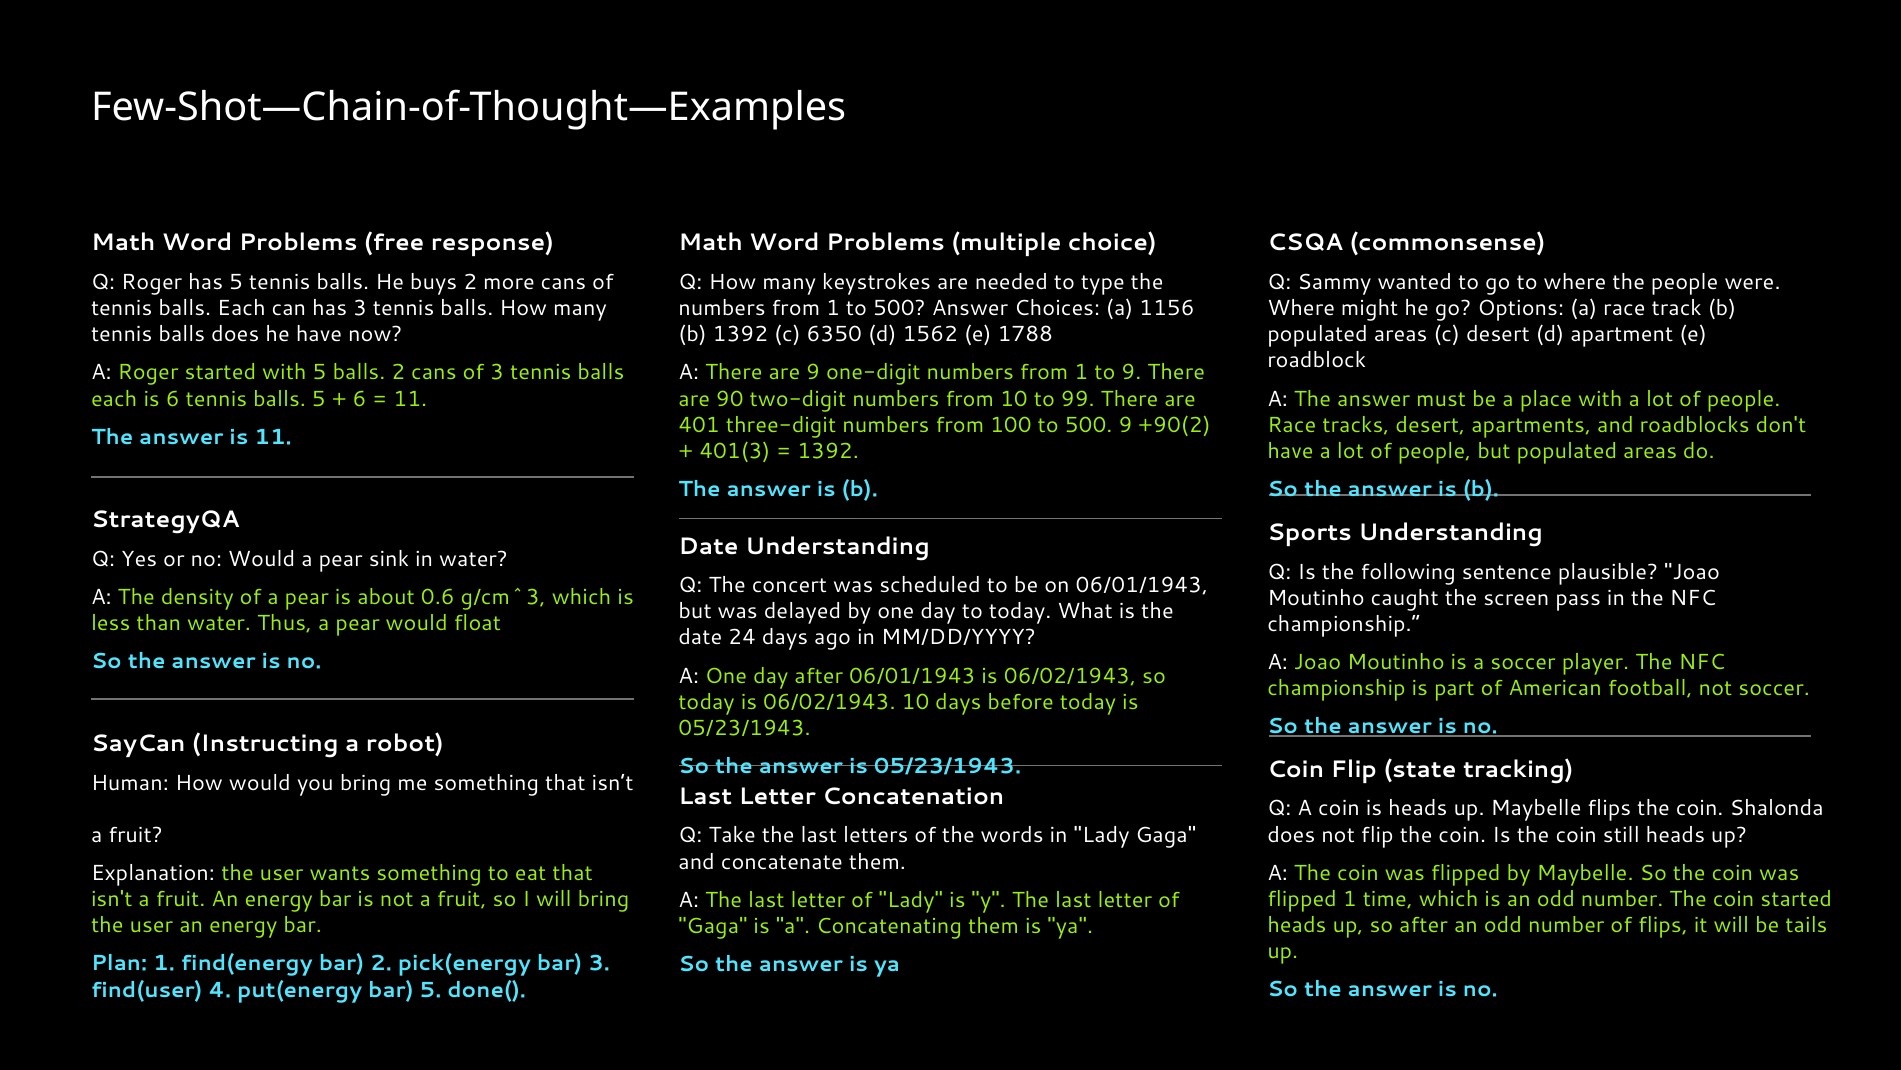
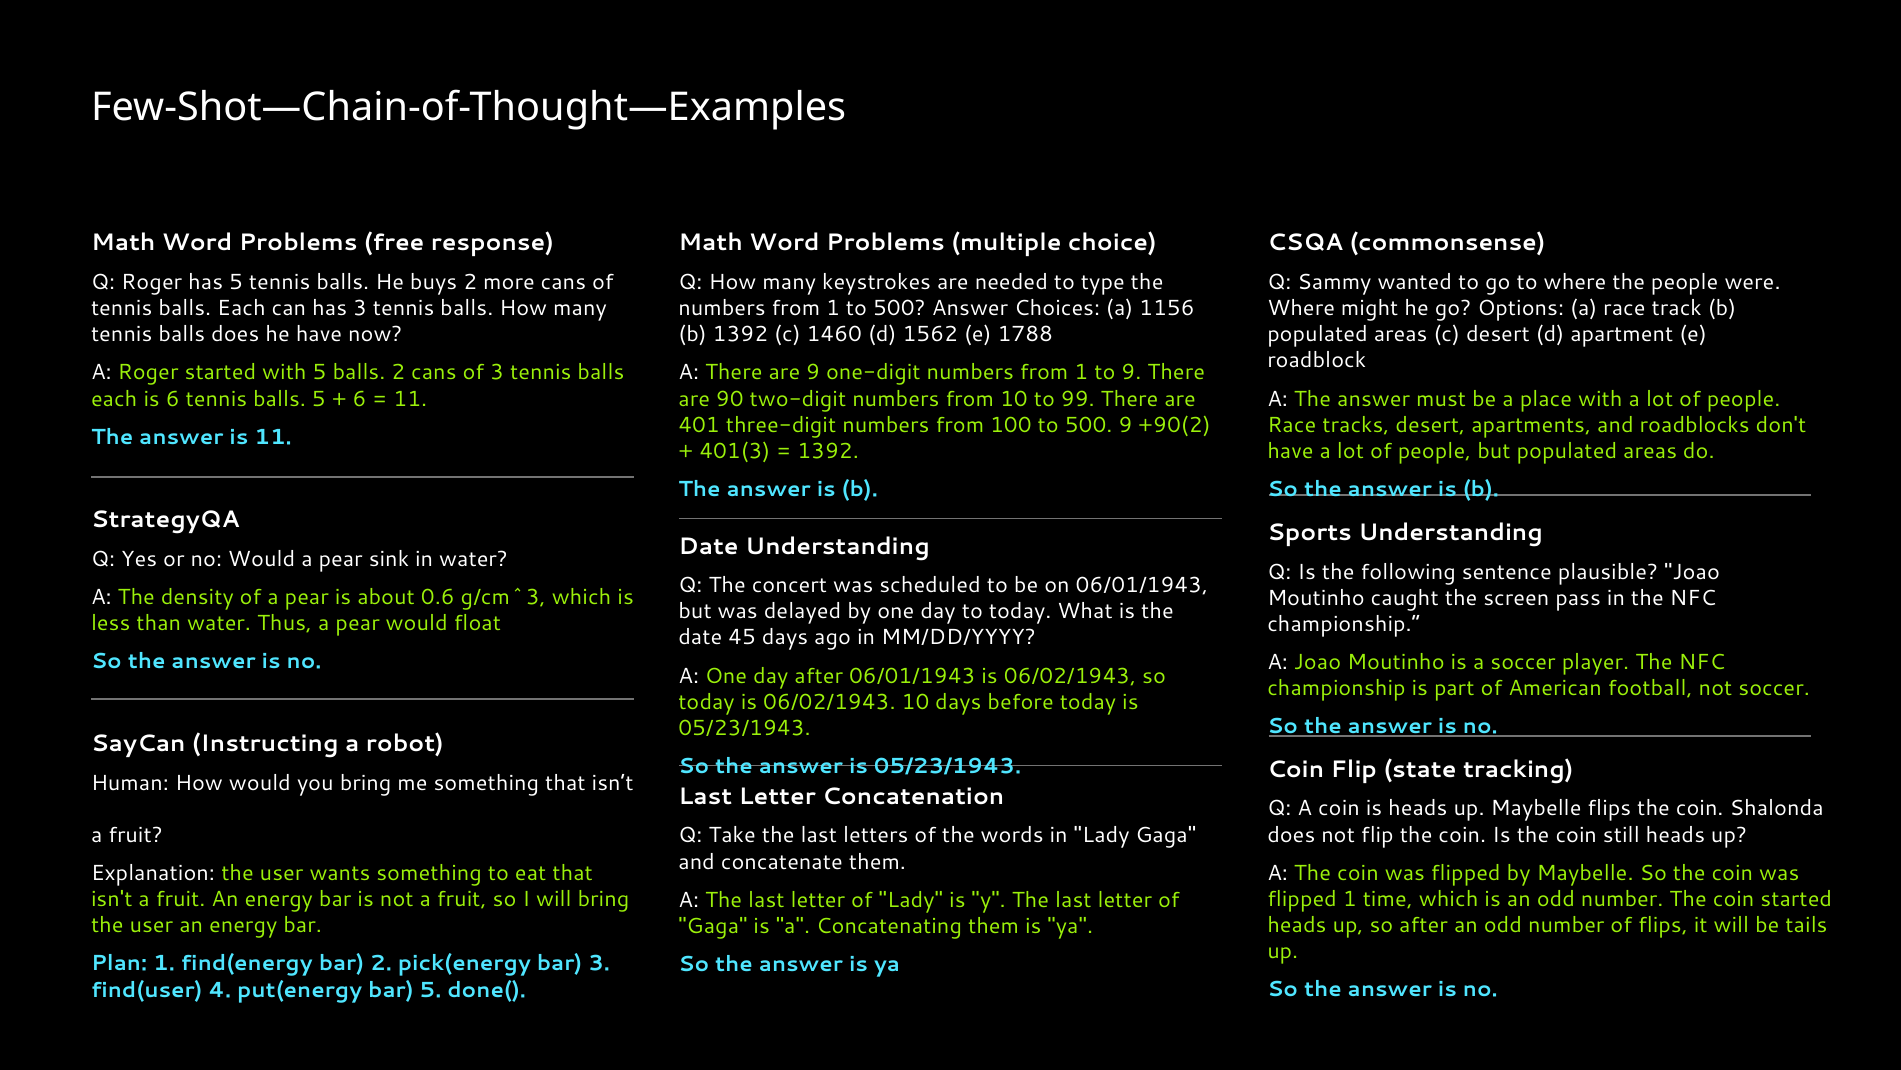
6350: 6350 -> 1460
24: 24 -> 45
